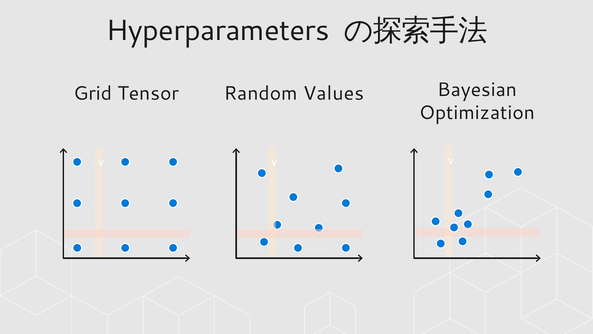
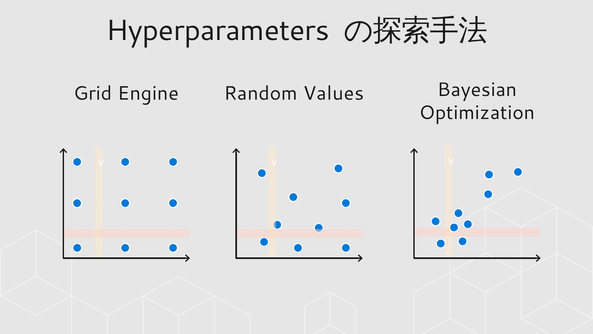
Tensor: Tensor -> Engine
